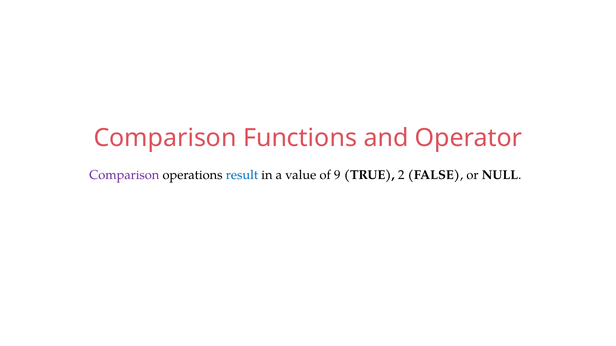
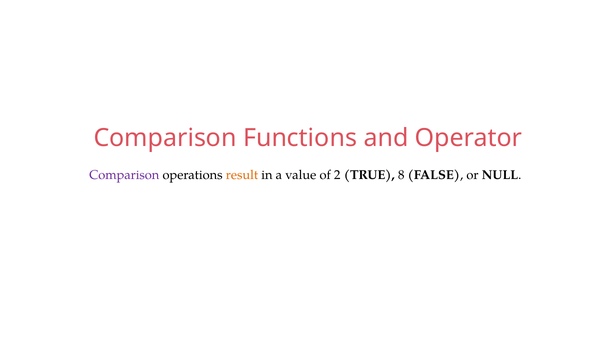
result colour: blue -> orange
9: 9 -> 2
2: 2 -> 8
